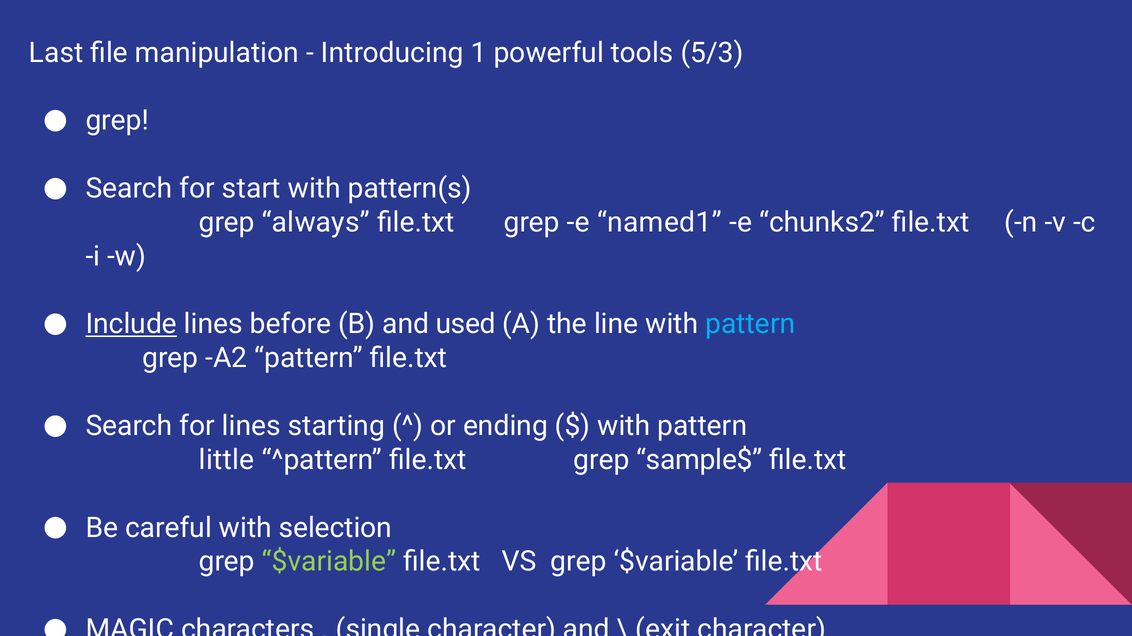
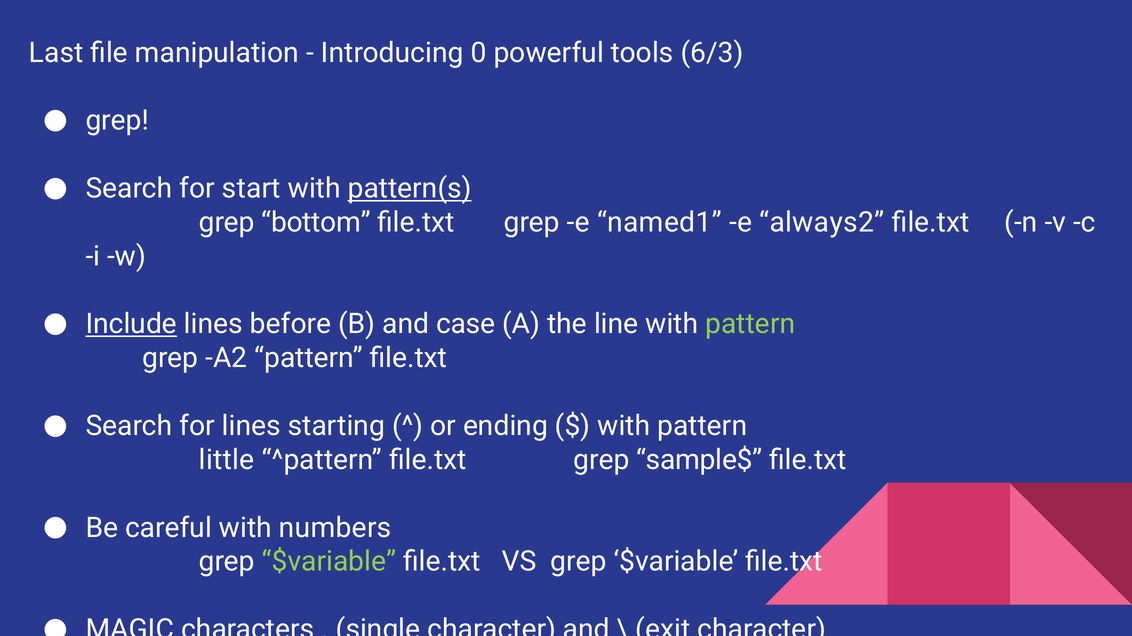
1: 1 -> 0
5/3: 5/3 -> 6/3
pattern(s underline: none -> present
always: always -> bottom
chunks2: chunks2 -> always2
used: used -> case
pattern at (750, 325) colour: light blue -> light green
selection: selection -> numbers
